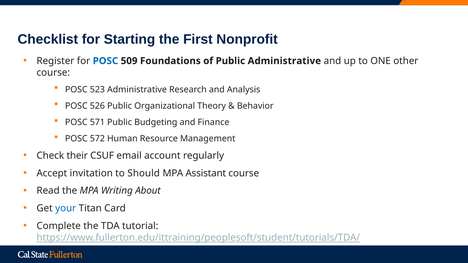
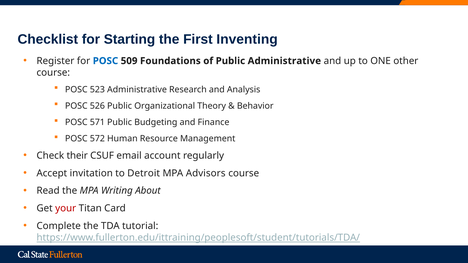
Nonprofit: Nonprofit -> Inventing
Should: Should -> Detroit
Assistant: Assistant -> Advisors
your colour: blue -> red
